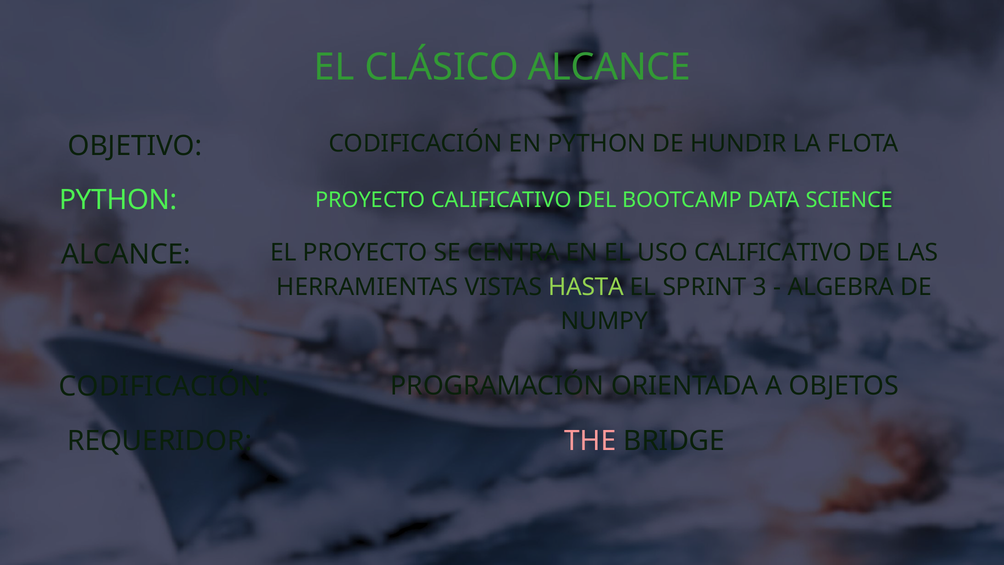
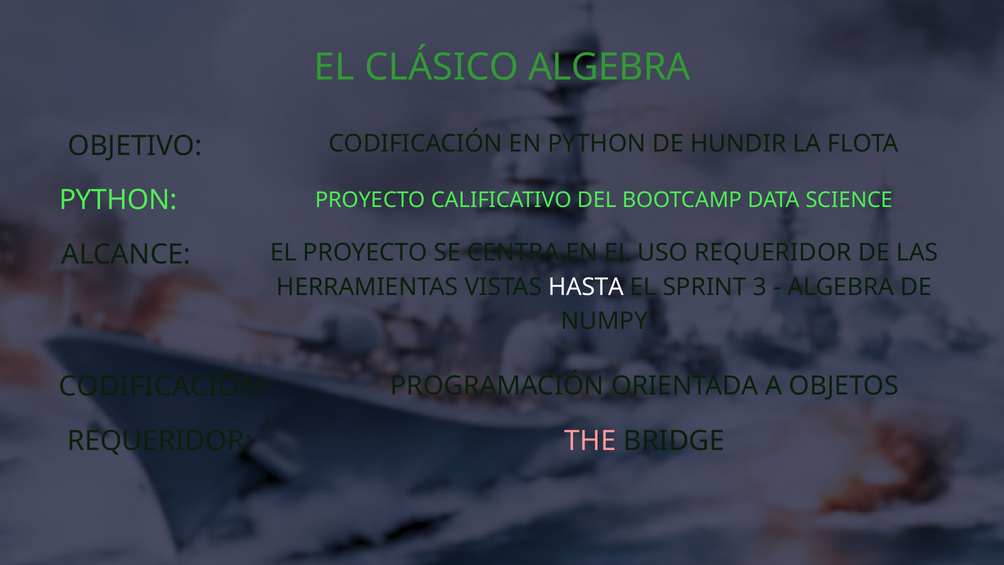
CLÁSICO ALCANCE: ALCANCE -> ALGEBRA
USO CALIFICATIVO: CALIFICATIVO -> REQUERIDOR
HASTA colour: light green -> white
